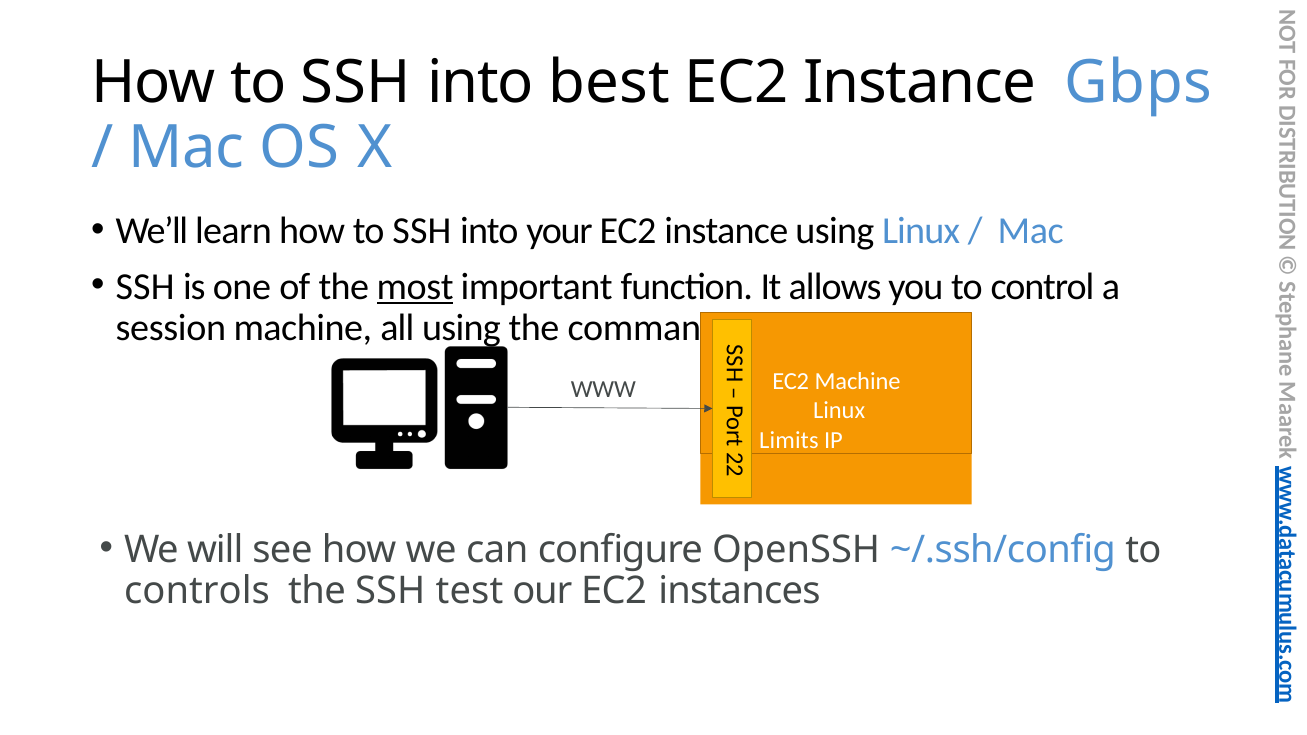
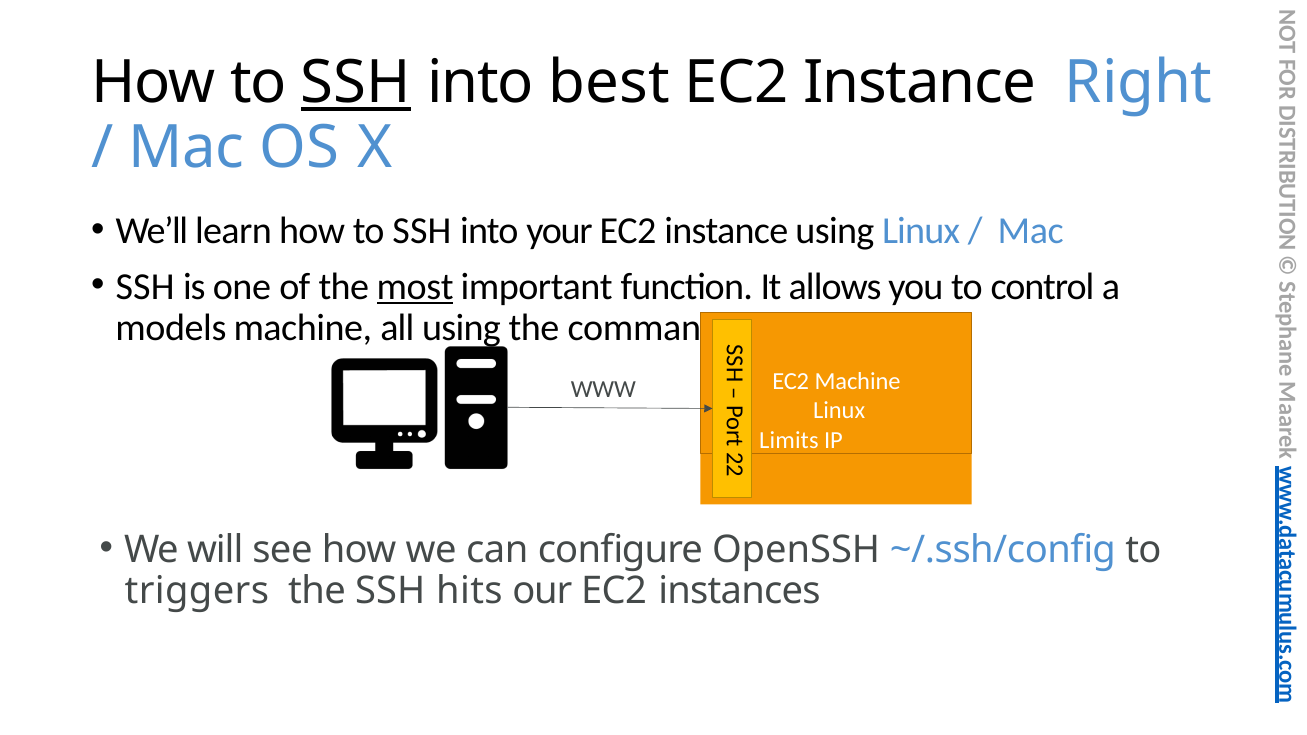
SSH at (356, 83) underline: none -> present
Gbps: Gbps -> Right
session: session -> models
controls: controls -> triggers
test: test -> hits
